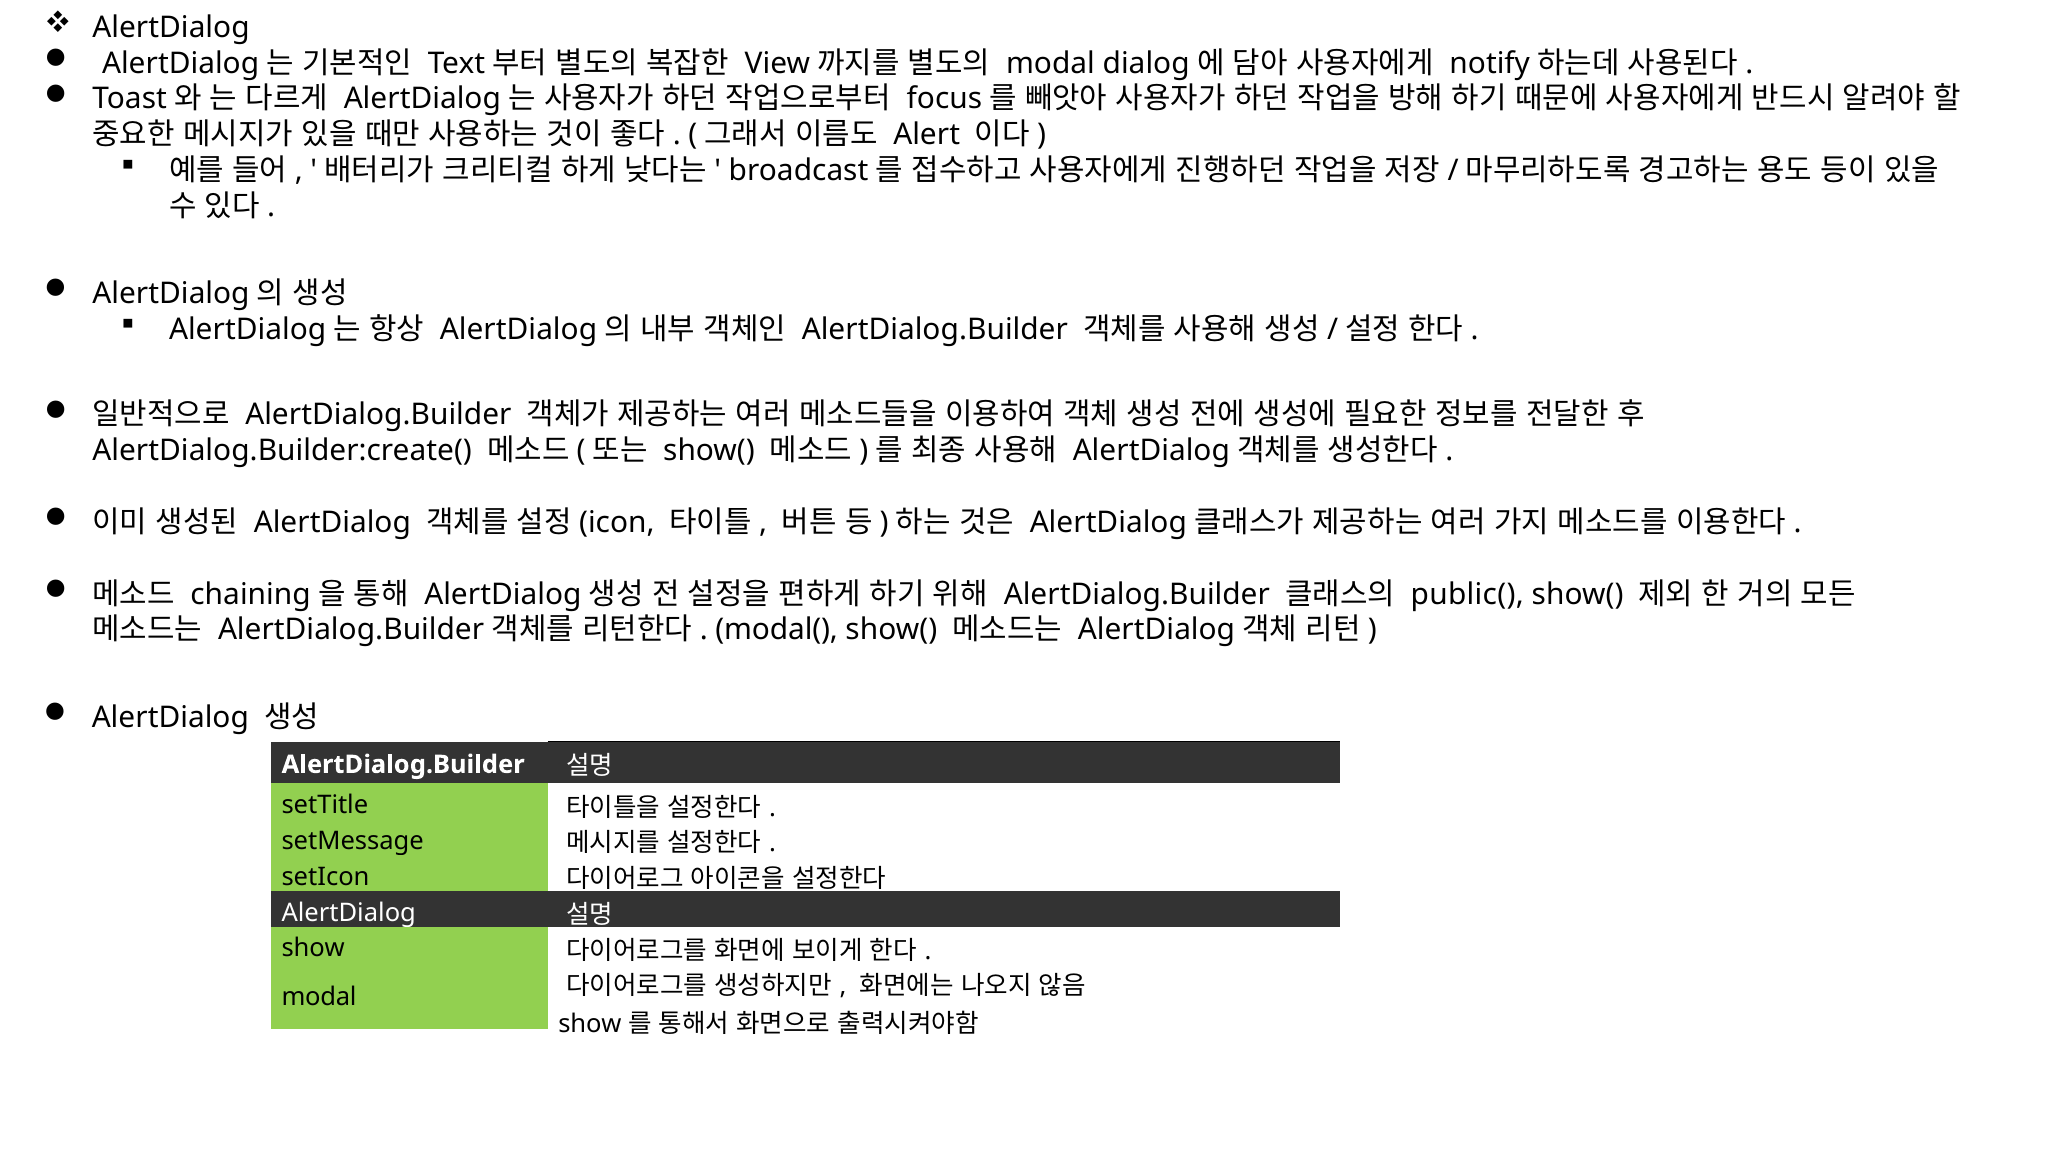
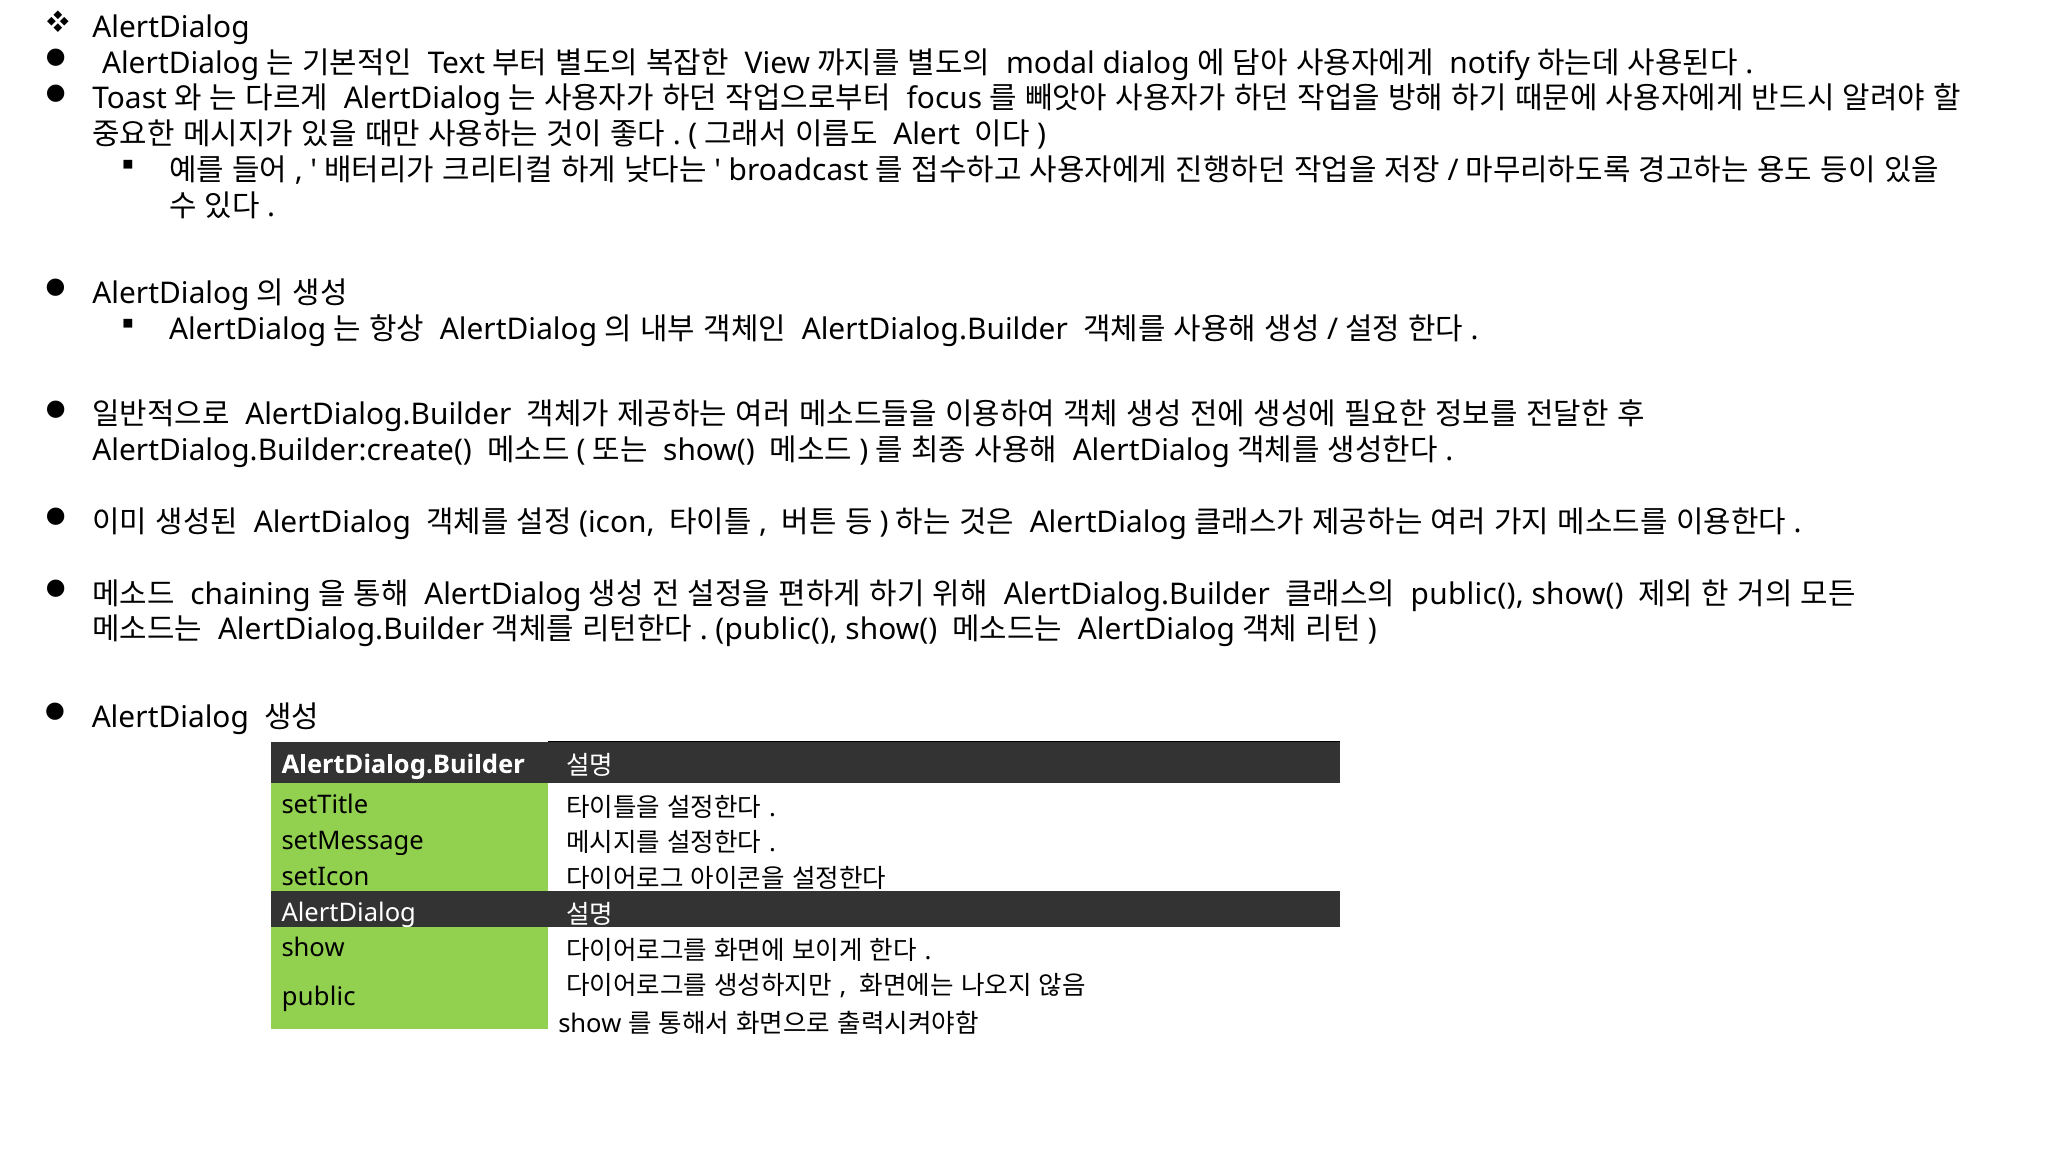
modal( at (777, 630): modal( -> public(
modal at (319, 997): modal -> public
